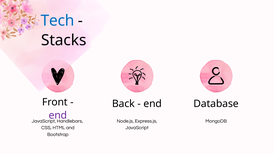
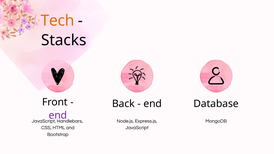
Tech colour: blue -> orange
